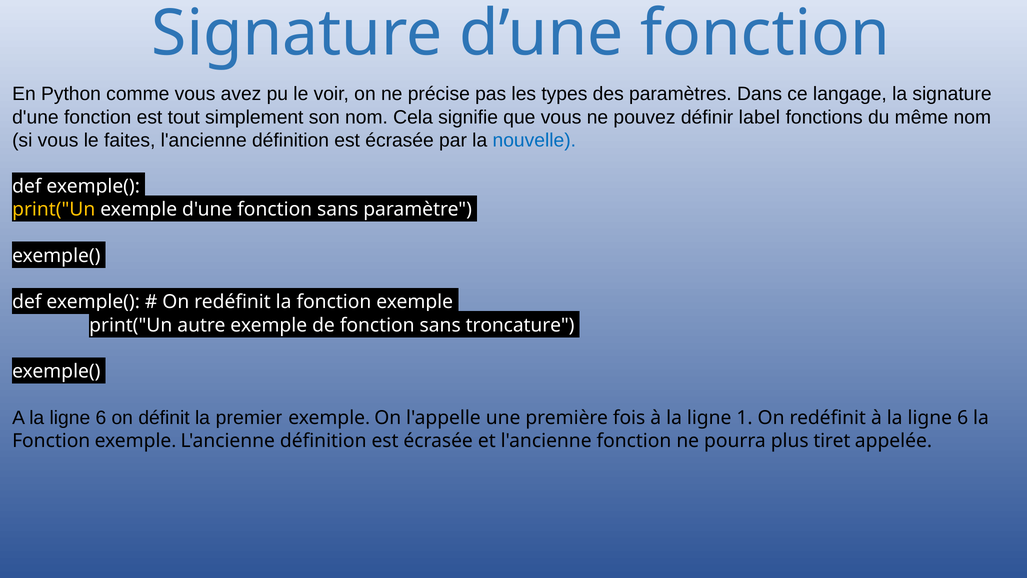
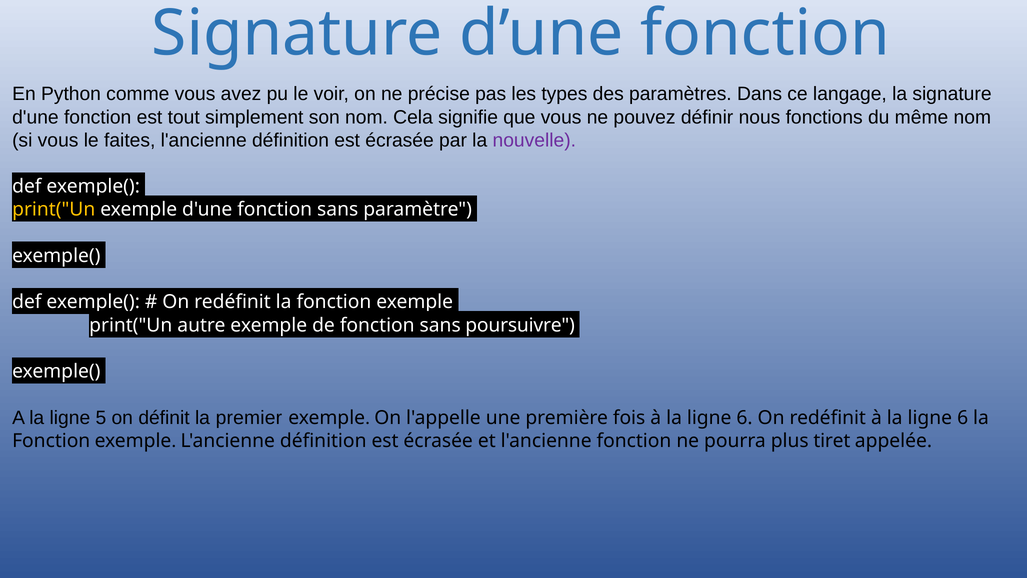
label: label -> nous
nouvelle colour: blue -> purple
troncature: troncature -> poursuivre
A la ligne 6: 6 -> 5
1 at (745, 417): 1 -> 6
